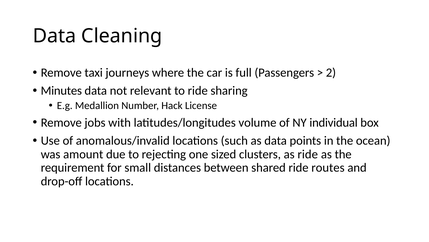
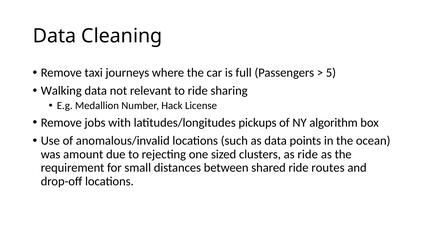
2: 2 -> 5
Minutes: Minutes -> Walking
volume: volume -> pickups
individual: individual -> algorithm
